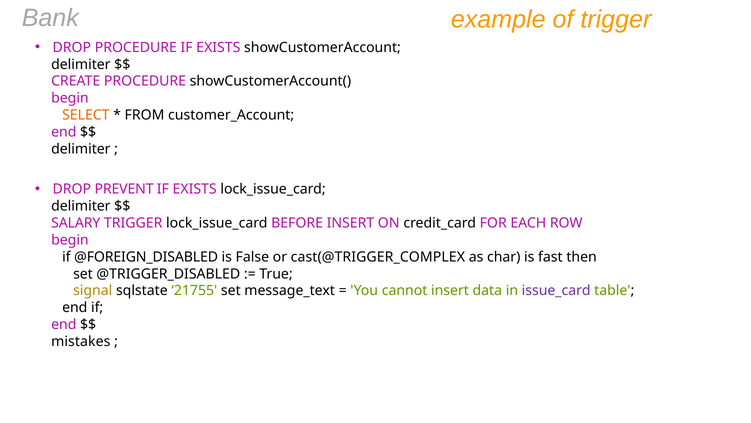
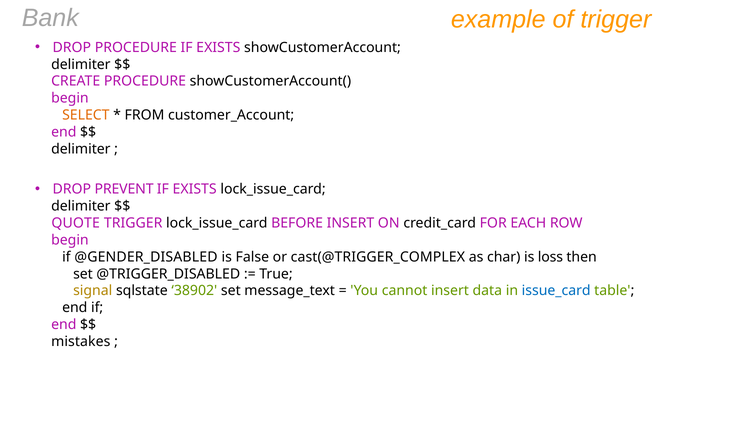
SALARY: SALARY -> QUOTE
@FOREIGN_DISABLED: @FOREIGN_DISABLED -> @GENDER_DISABLED
fast: fast -> loss
21755: 21755 -> 38902
issue_card colour: purple -> blue
